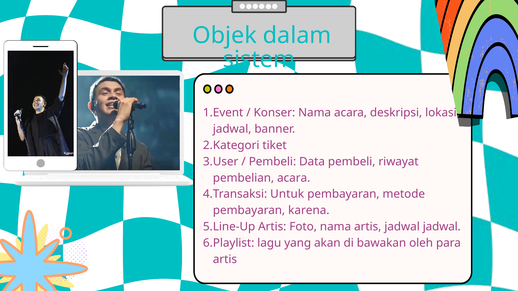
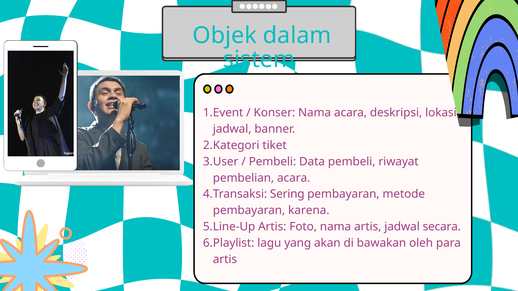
Untuk: Untuk -> Sering
jadwal jadwal: jadwal -> secara
